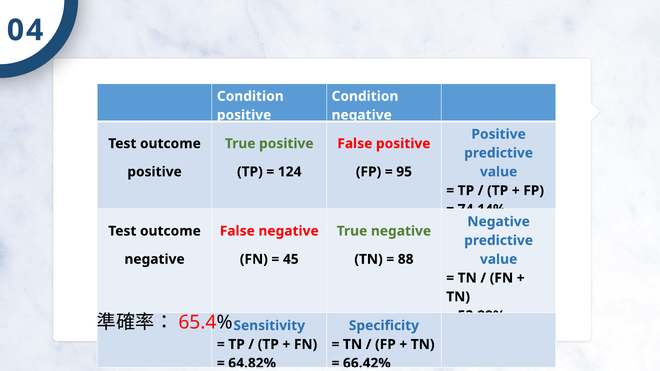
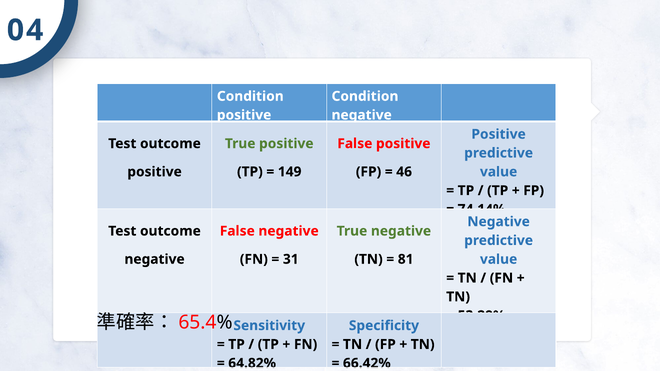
124: 124 -> 149
95: 95 -> 46
45: 45 -> 31
88: 88 -> 81
